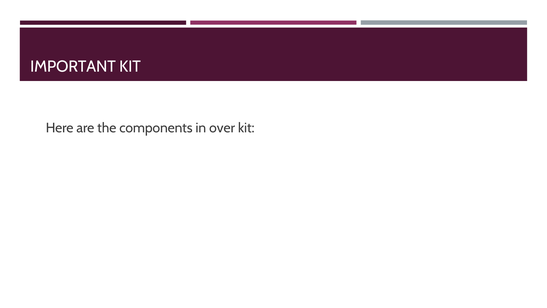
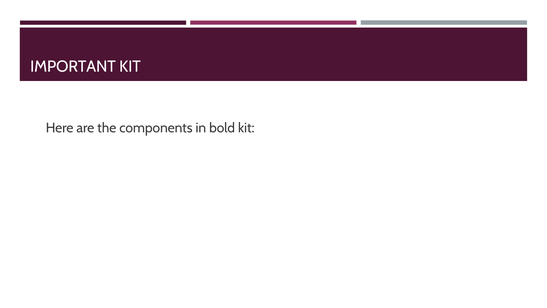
over: over -> bold
